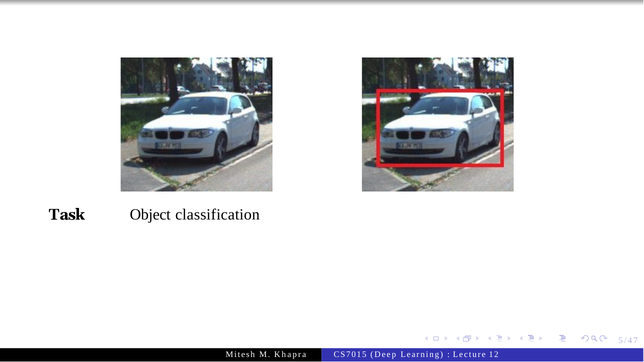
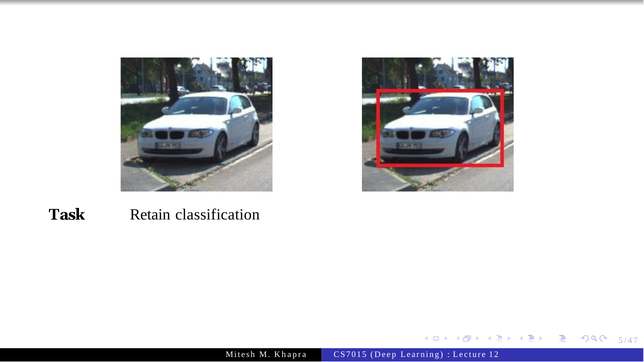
Object: Object -> Retain
